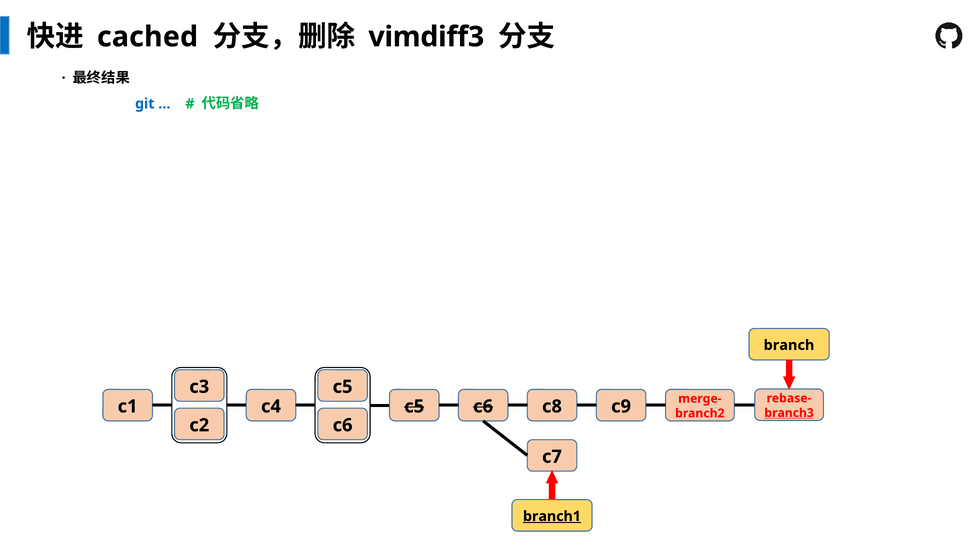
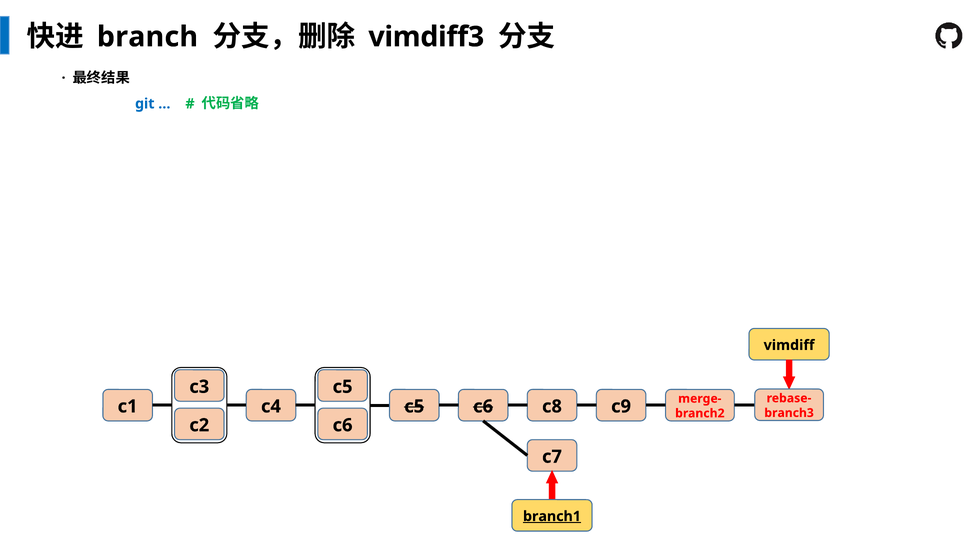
cached: cached -> branch
branch: branch -> vimdiff
branch3 underline: present -> none
